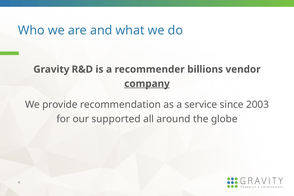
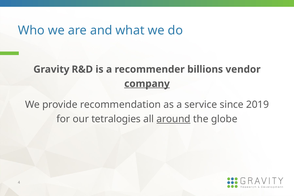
2003: 2003 -> 2019
supported: supported -> tetralogies
around underline: none -> present
